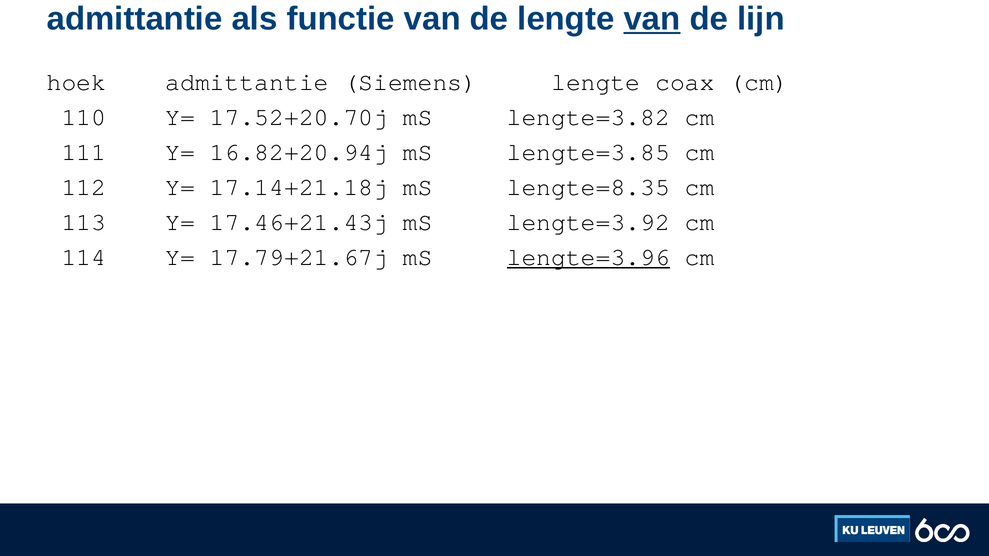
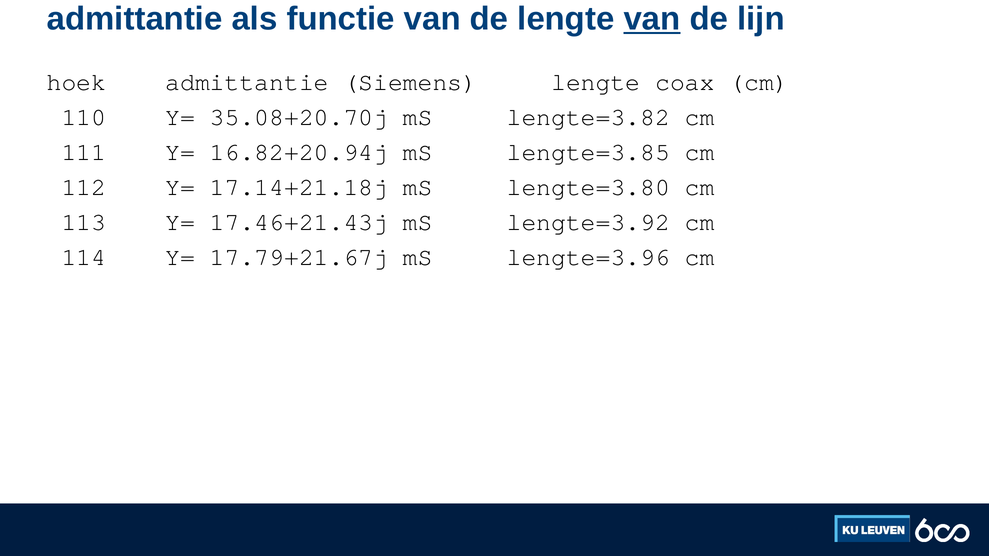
17.52+20.70j: 17.52+20.70j -> 35.08+20.70j
lengte=8.35: lengte=8.35 -> lengte=3.80
lengte=3.96 underline: present -> none
